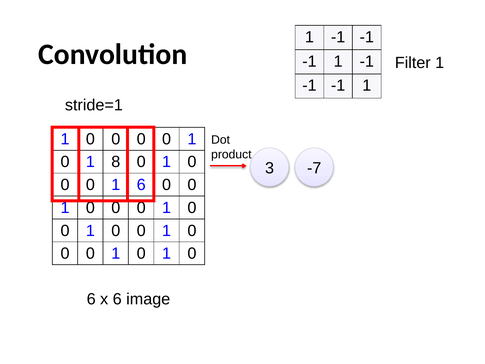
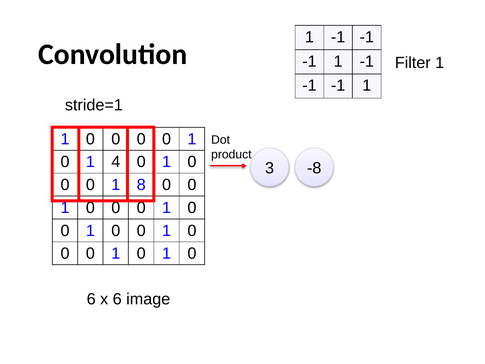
8: 8 -> 4
-7: -7 -> -8
1 6: 6 -> 8
